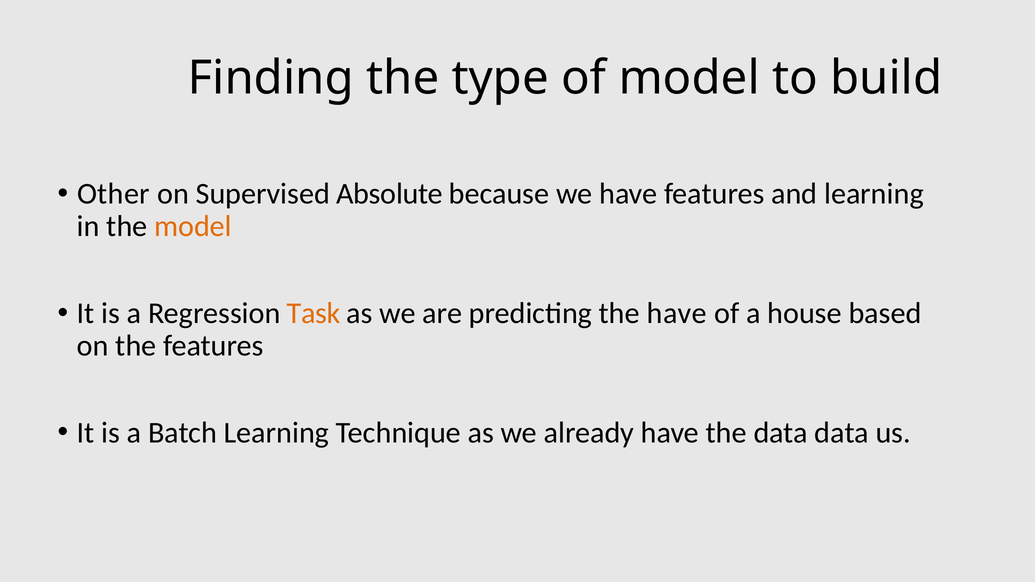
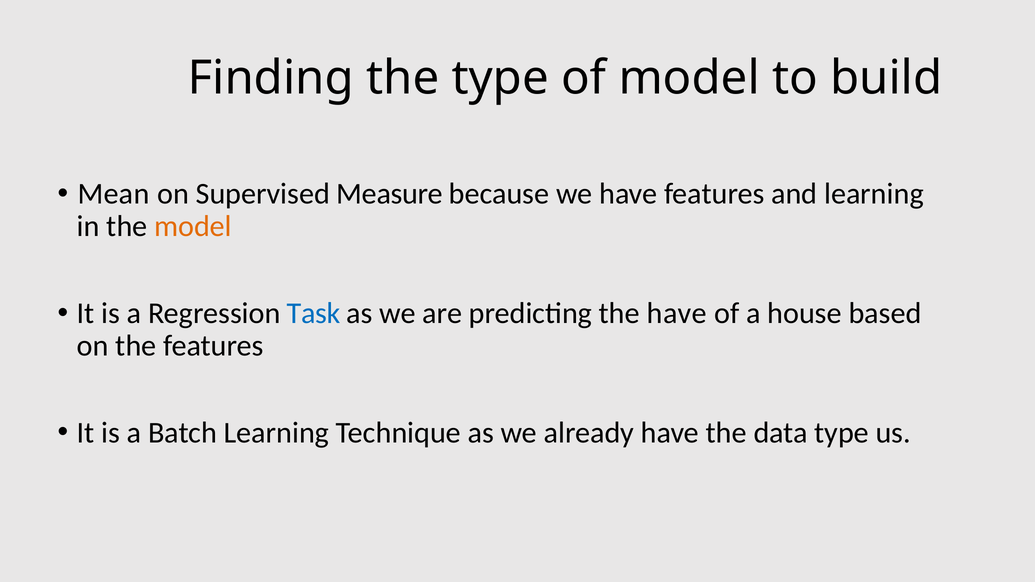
Other: Other -> Mean
Absolute: Absolute -> Measure
Task colour: orange -> blue
data data: data -> type
